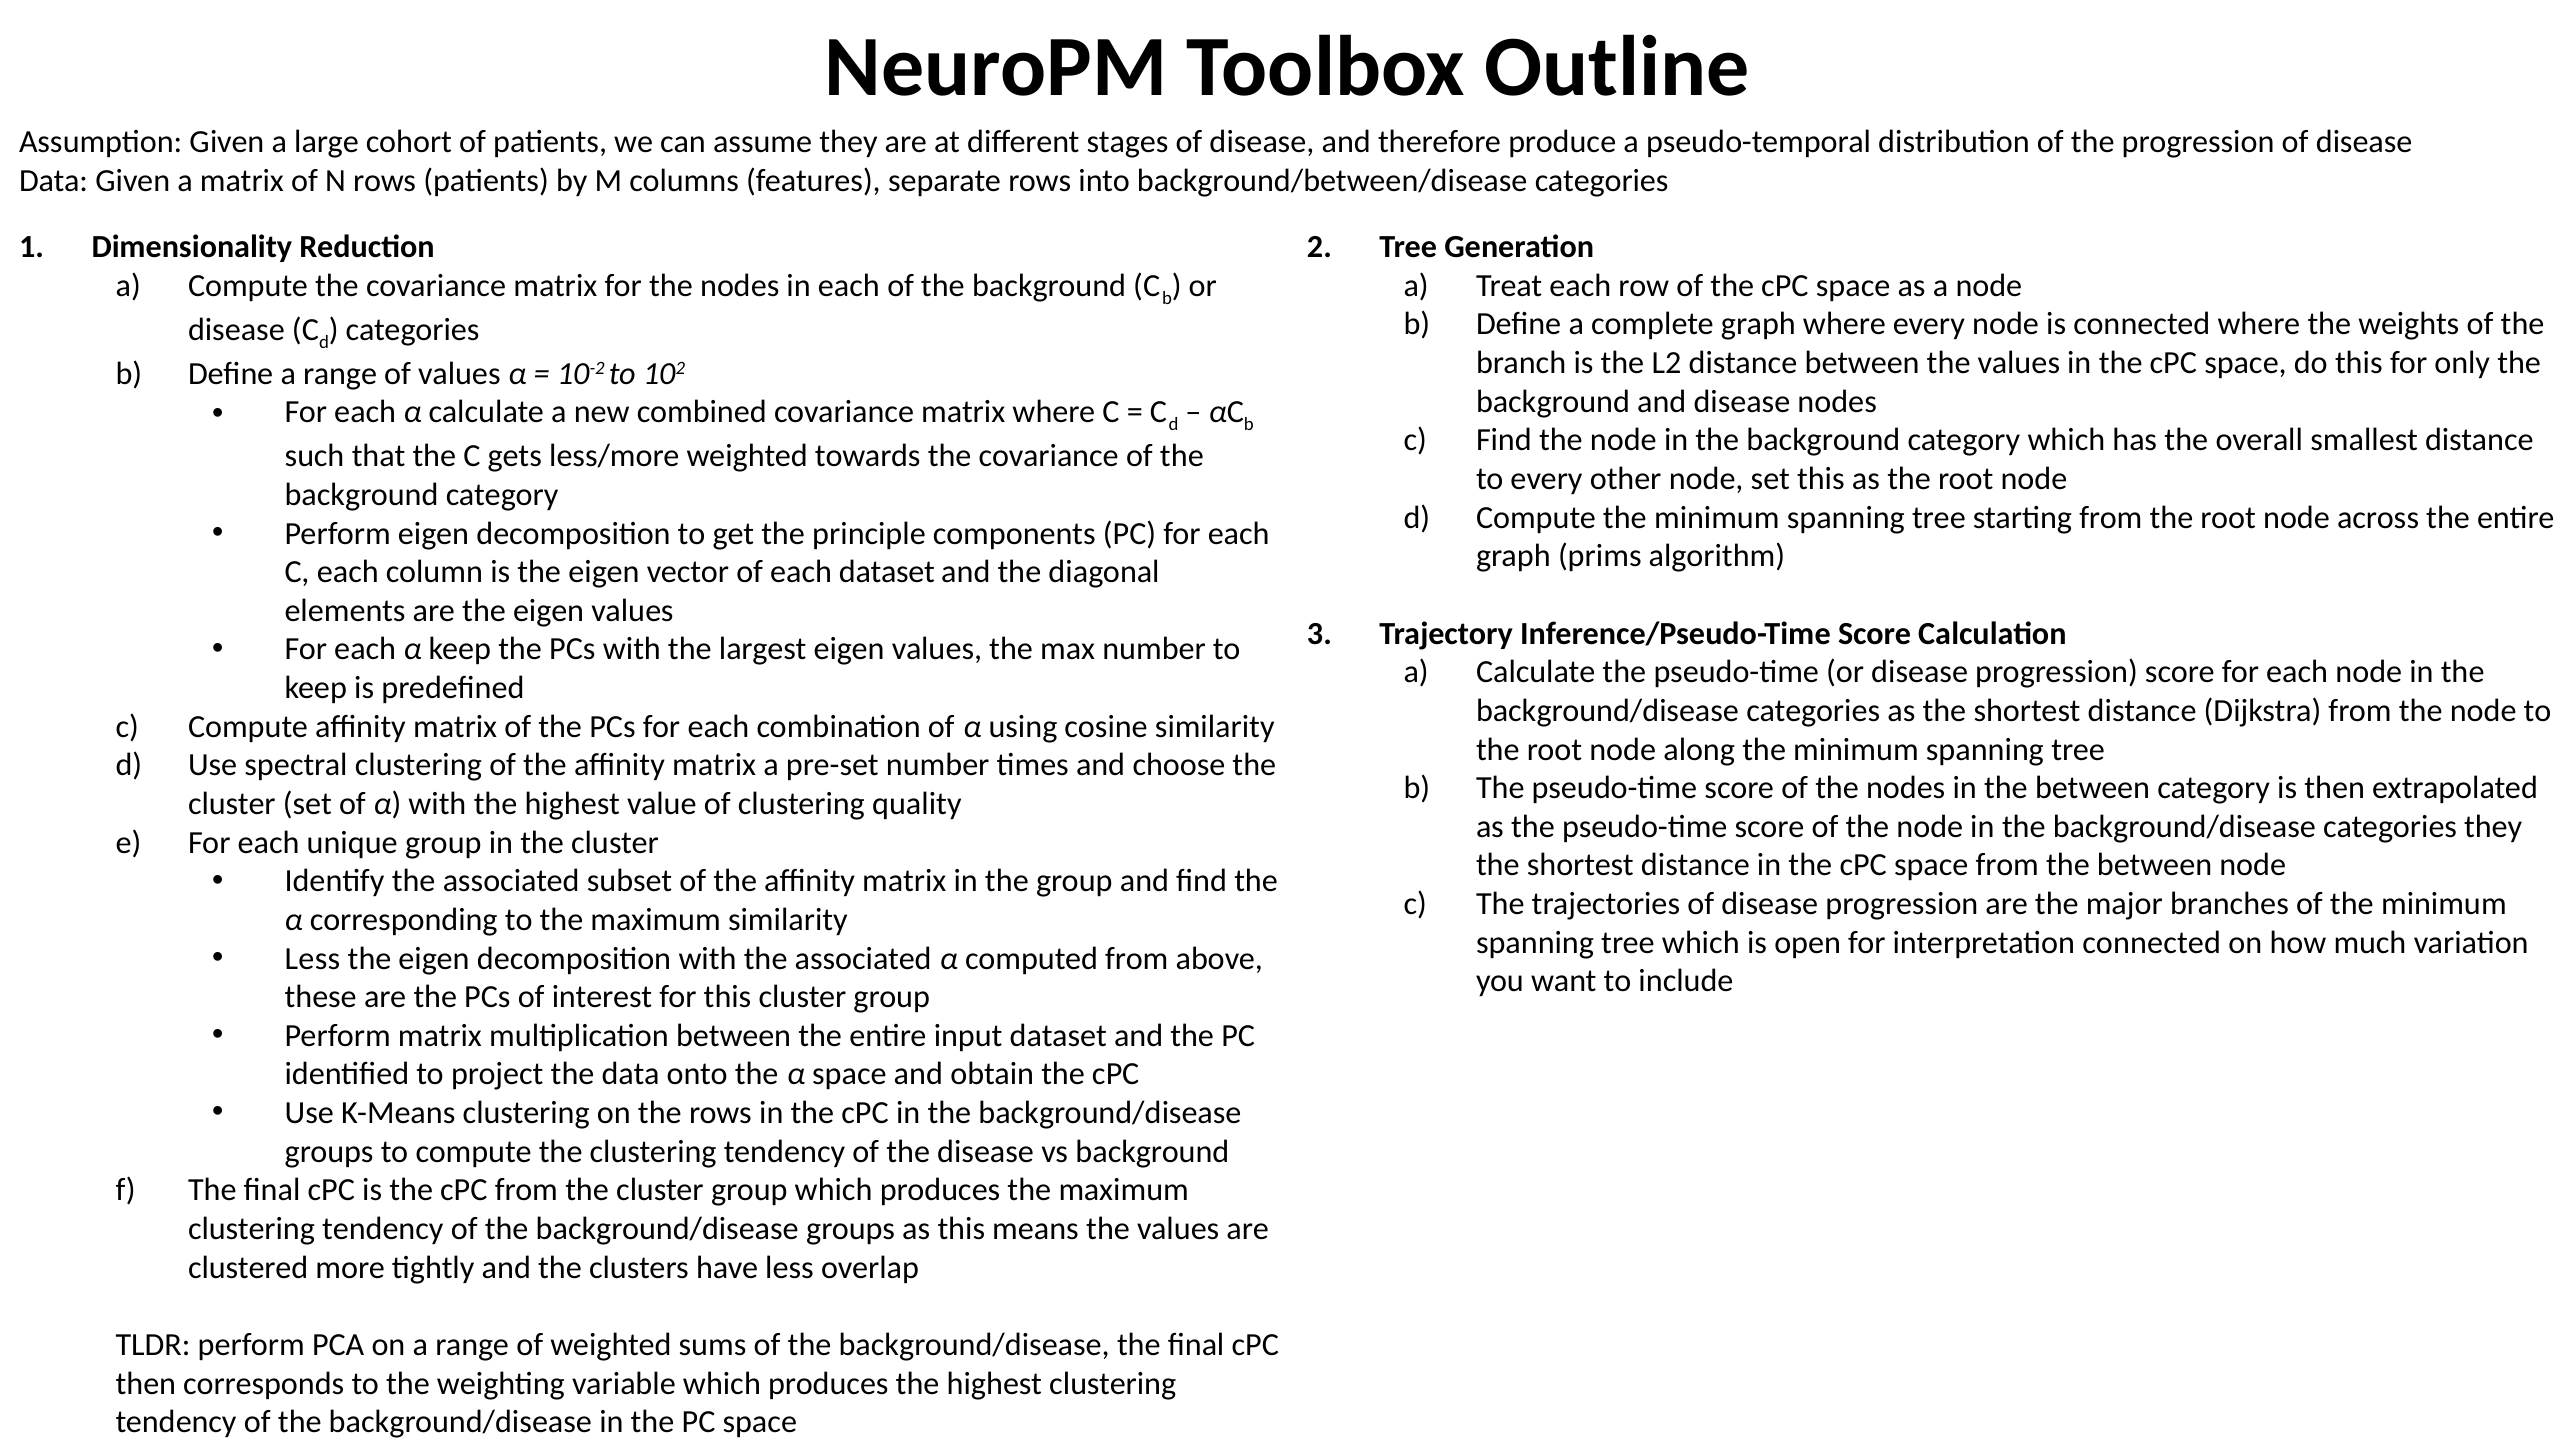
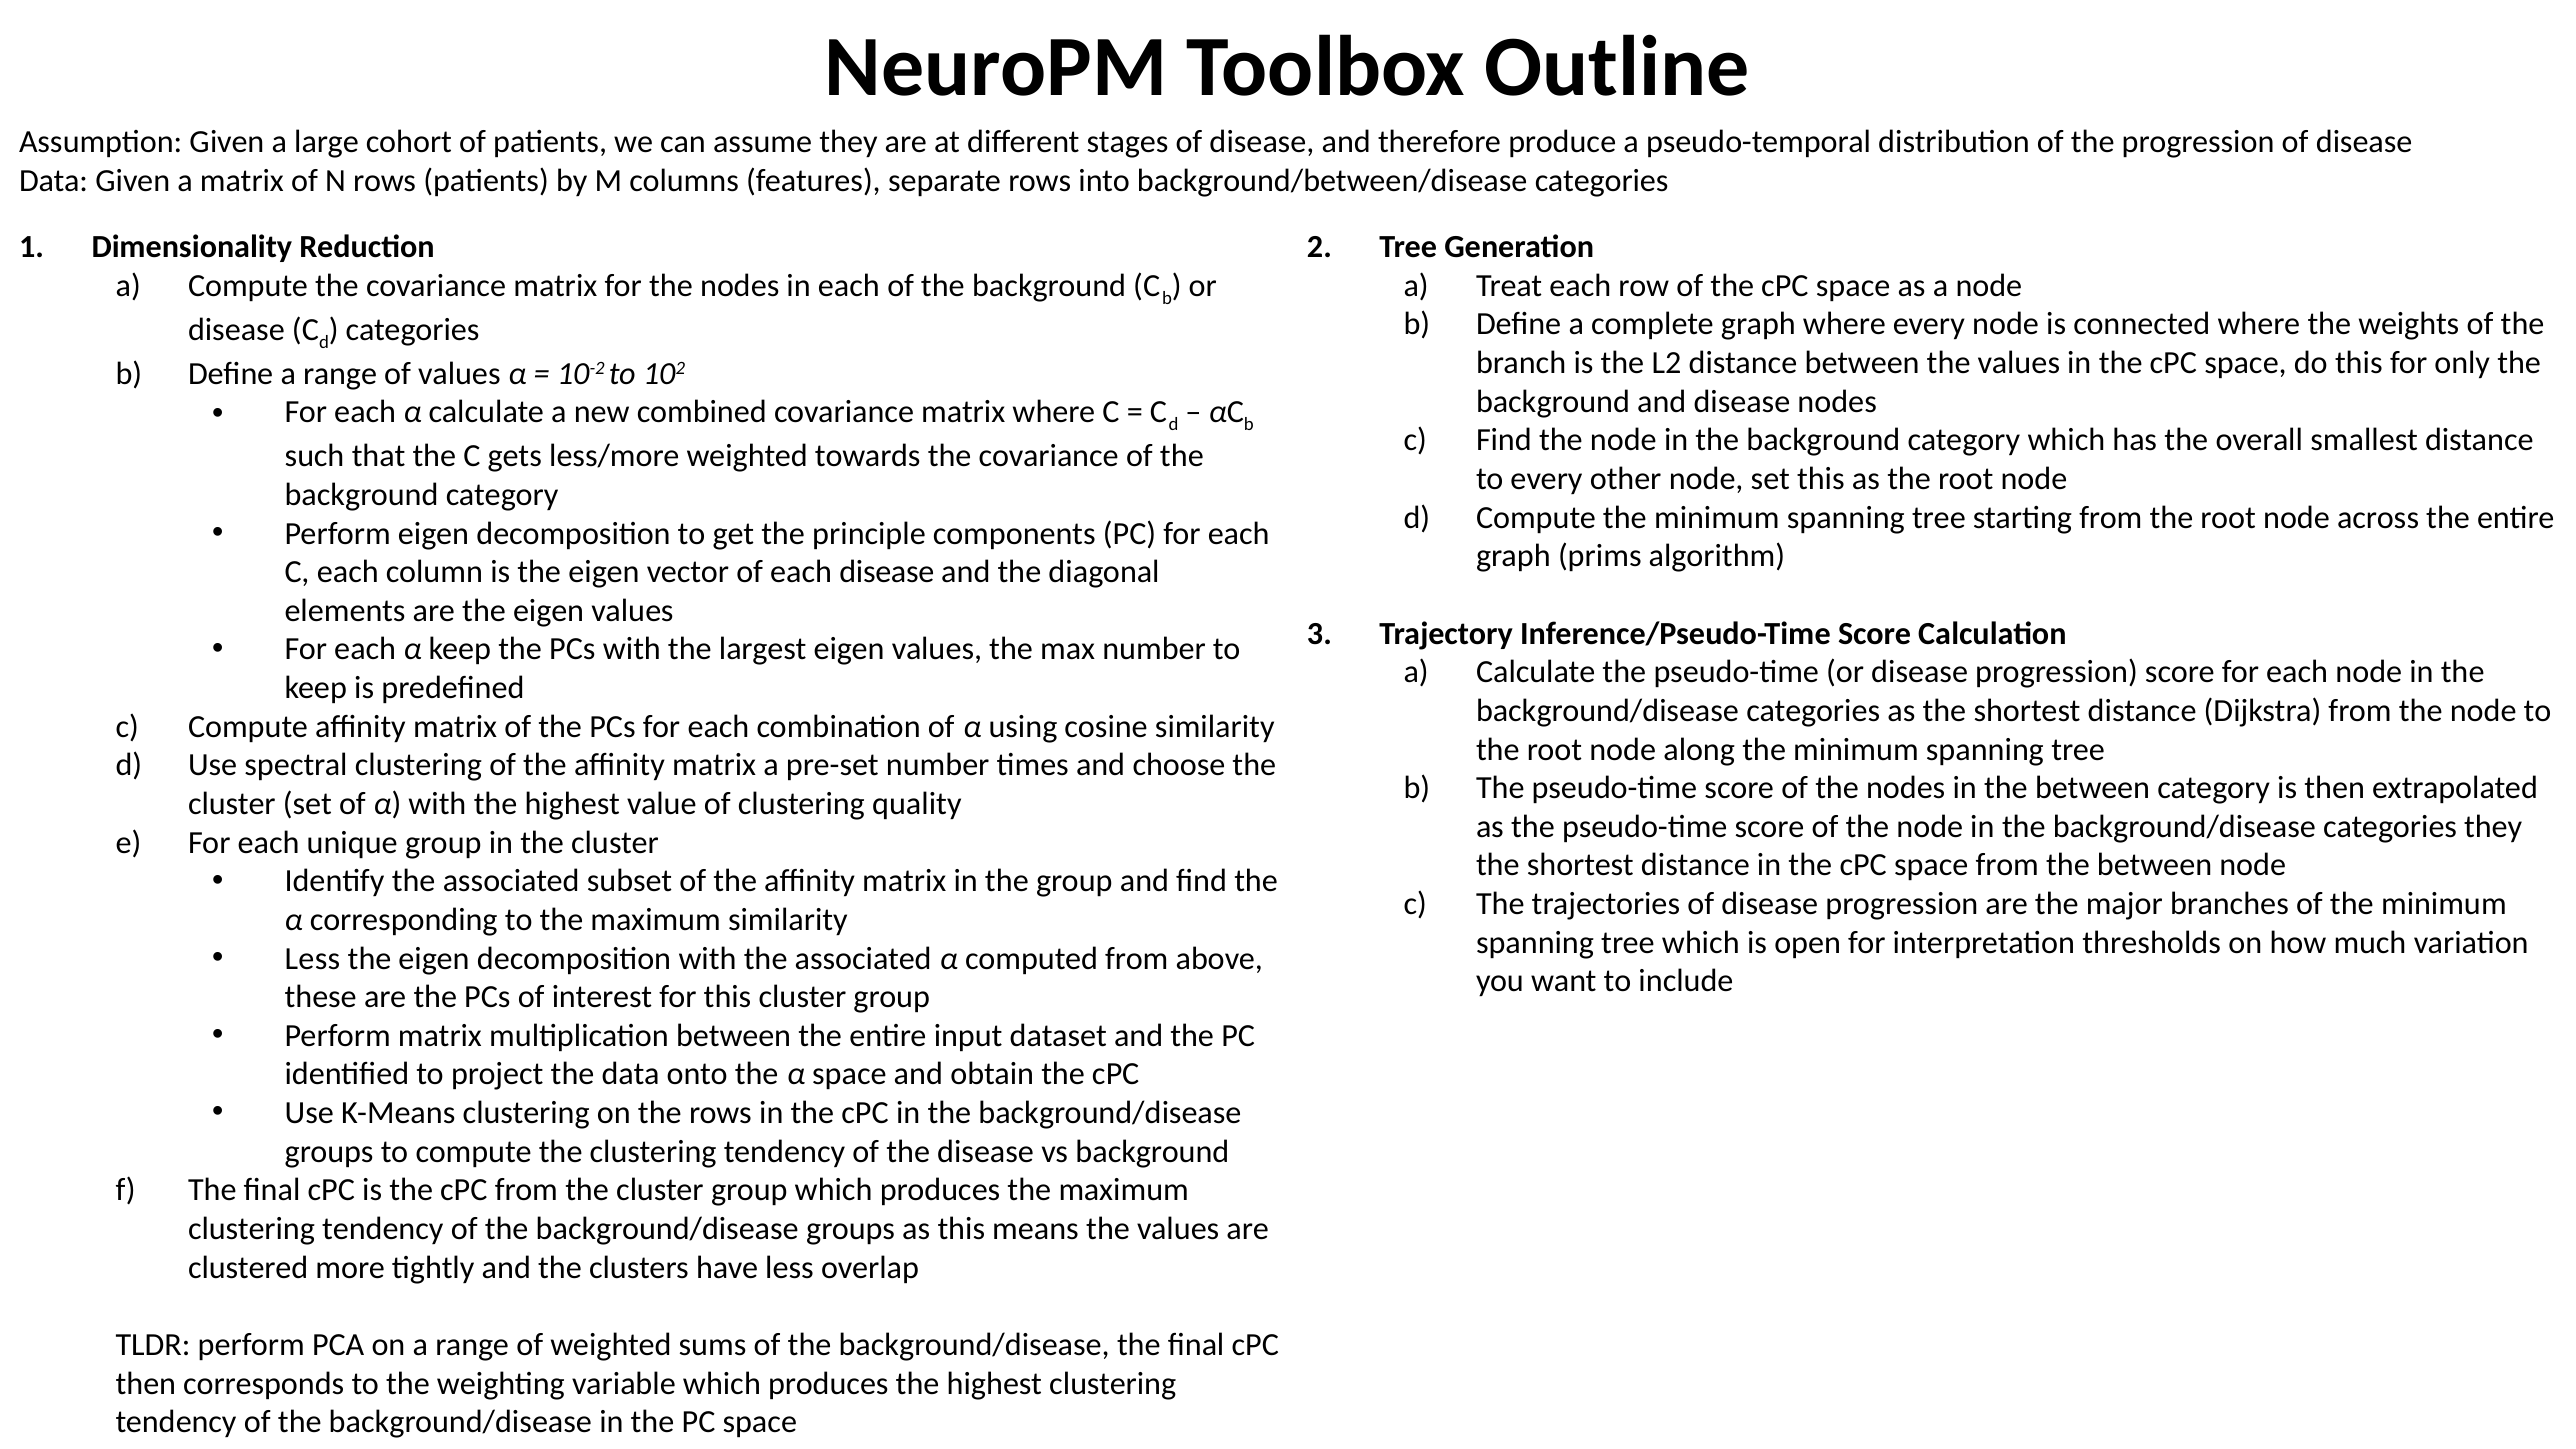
each dataset: dataset -> disease
interpretation connected: connected -> thresholds
